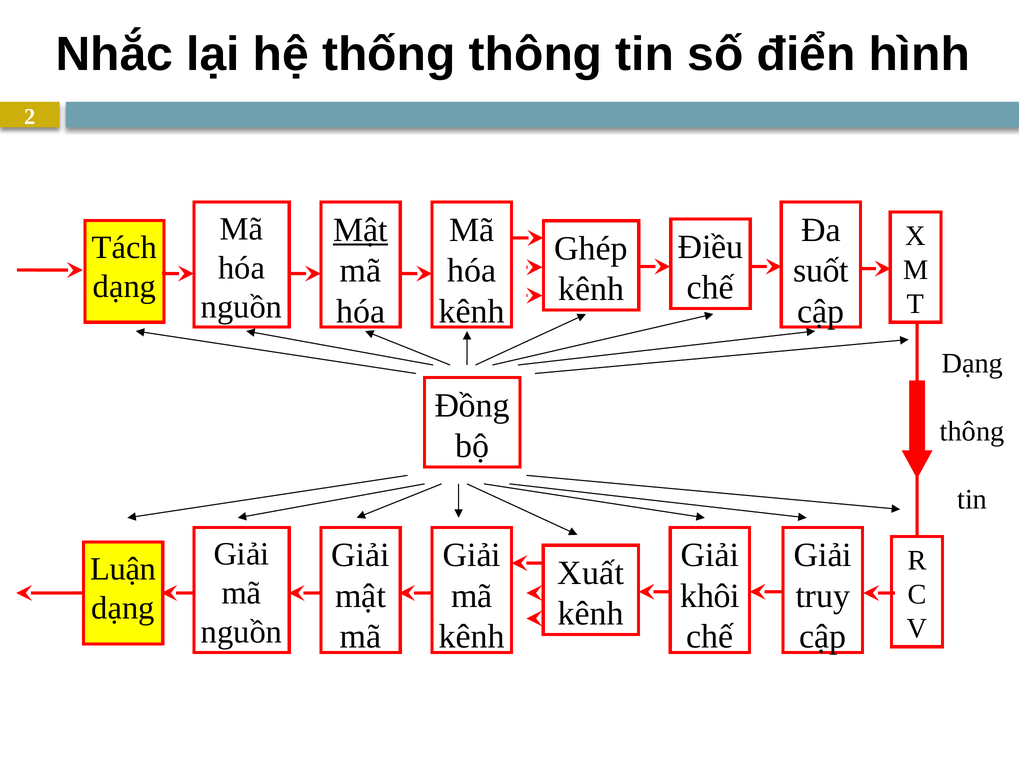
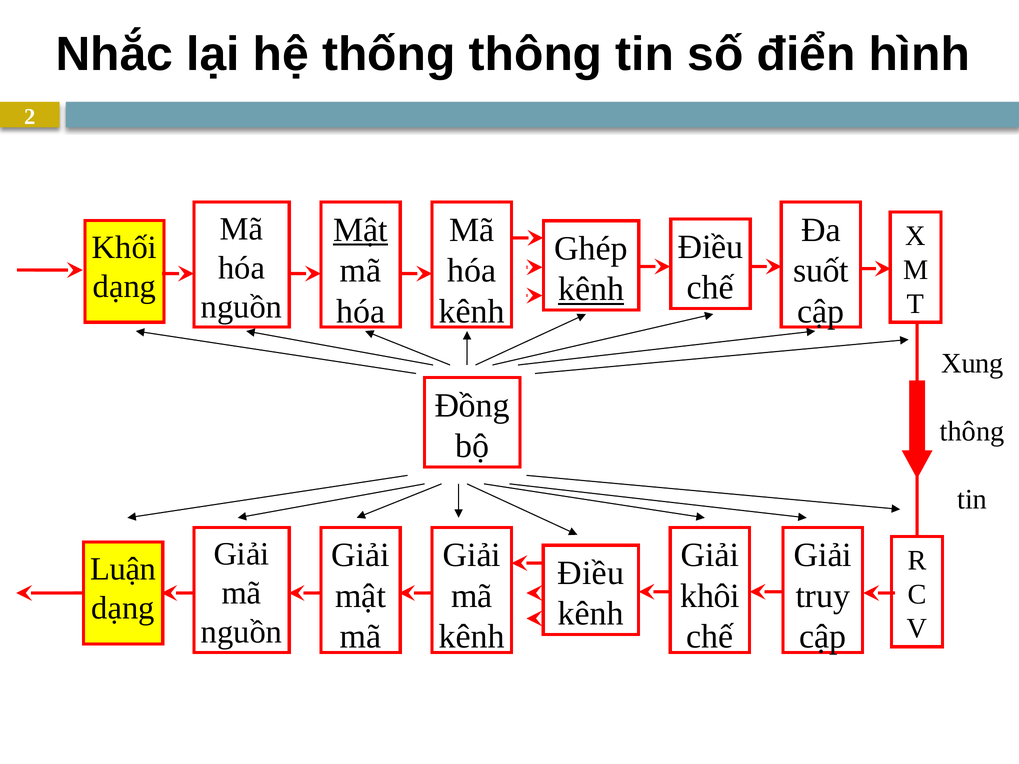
Tách: Tách -> Khối
kênh at (591, 289) underline: none -> present
Dạng at (972, 364): Dạng -> Xung
Xuất at (591, 573): Xuất -> Điều
